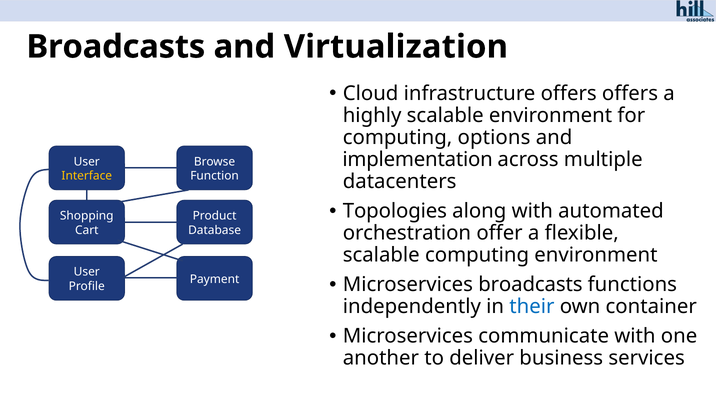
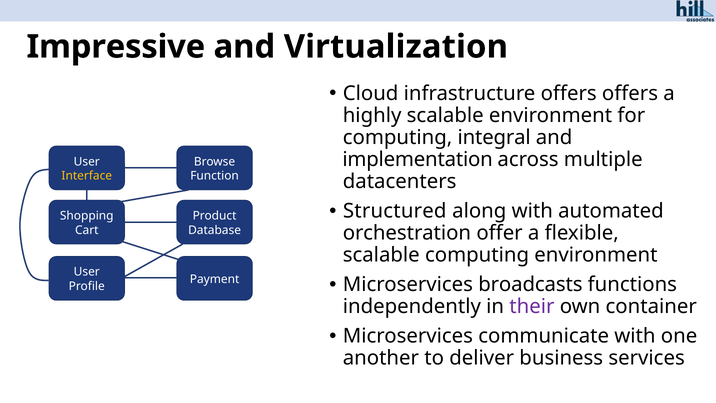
Broadcasts at (116, 47): Broadcasts -> Impressive
options: options -> integral
Topologies: Topologies -> Structured
their colour: blue -> purple
